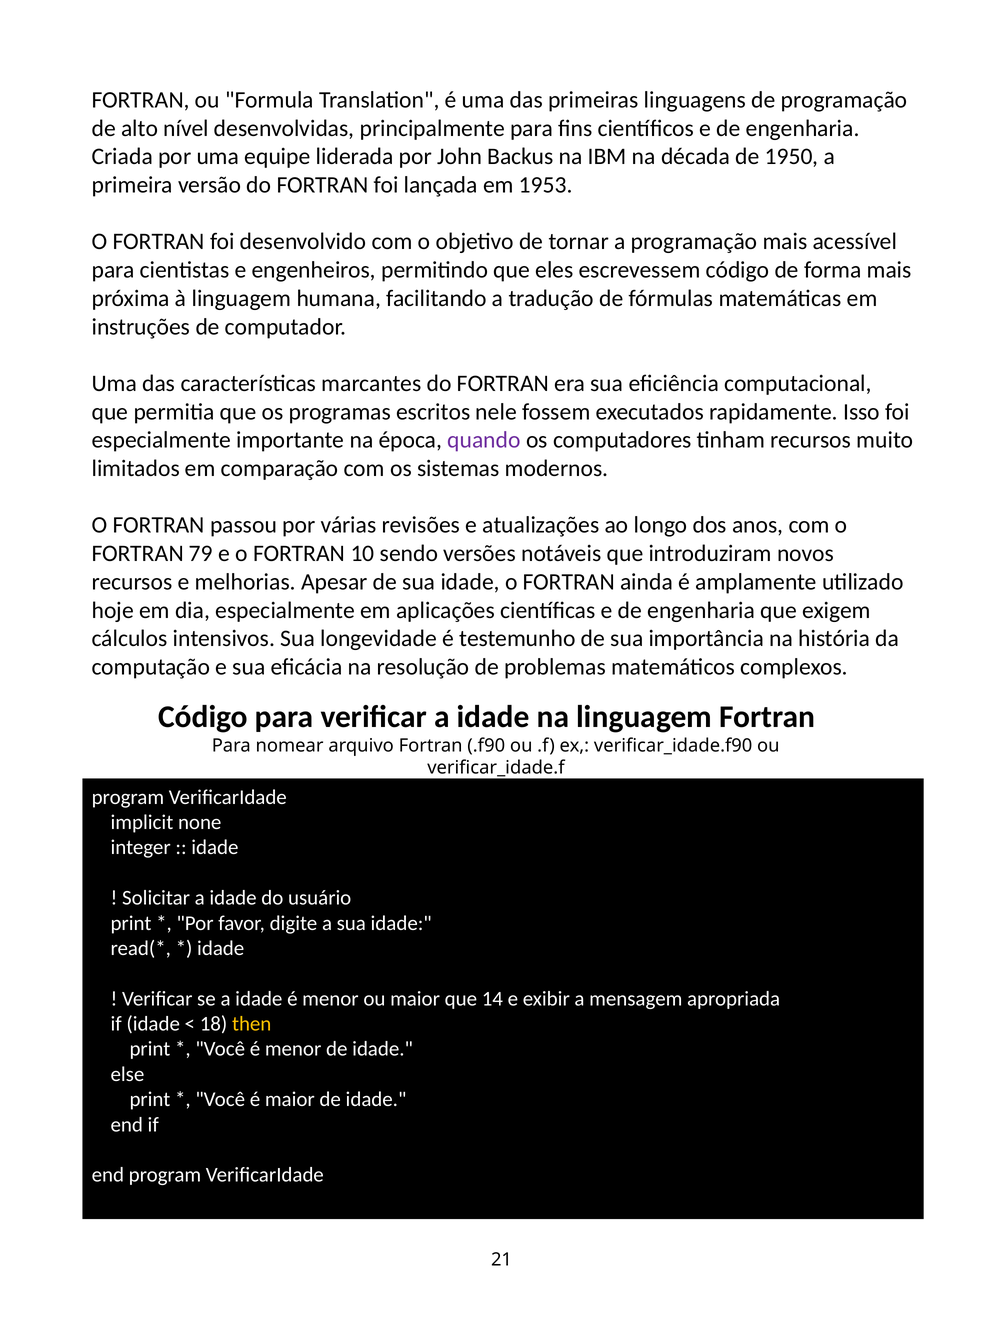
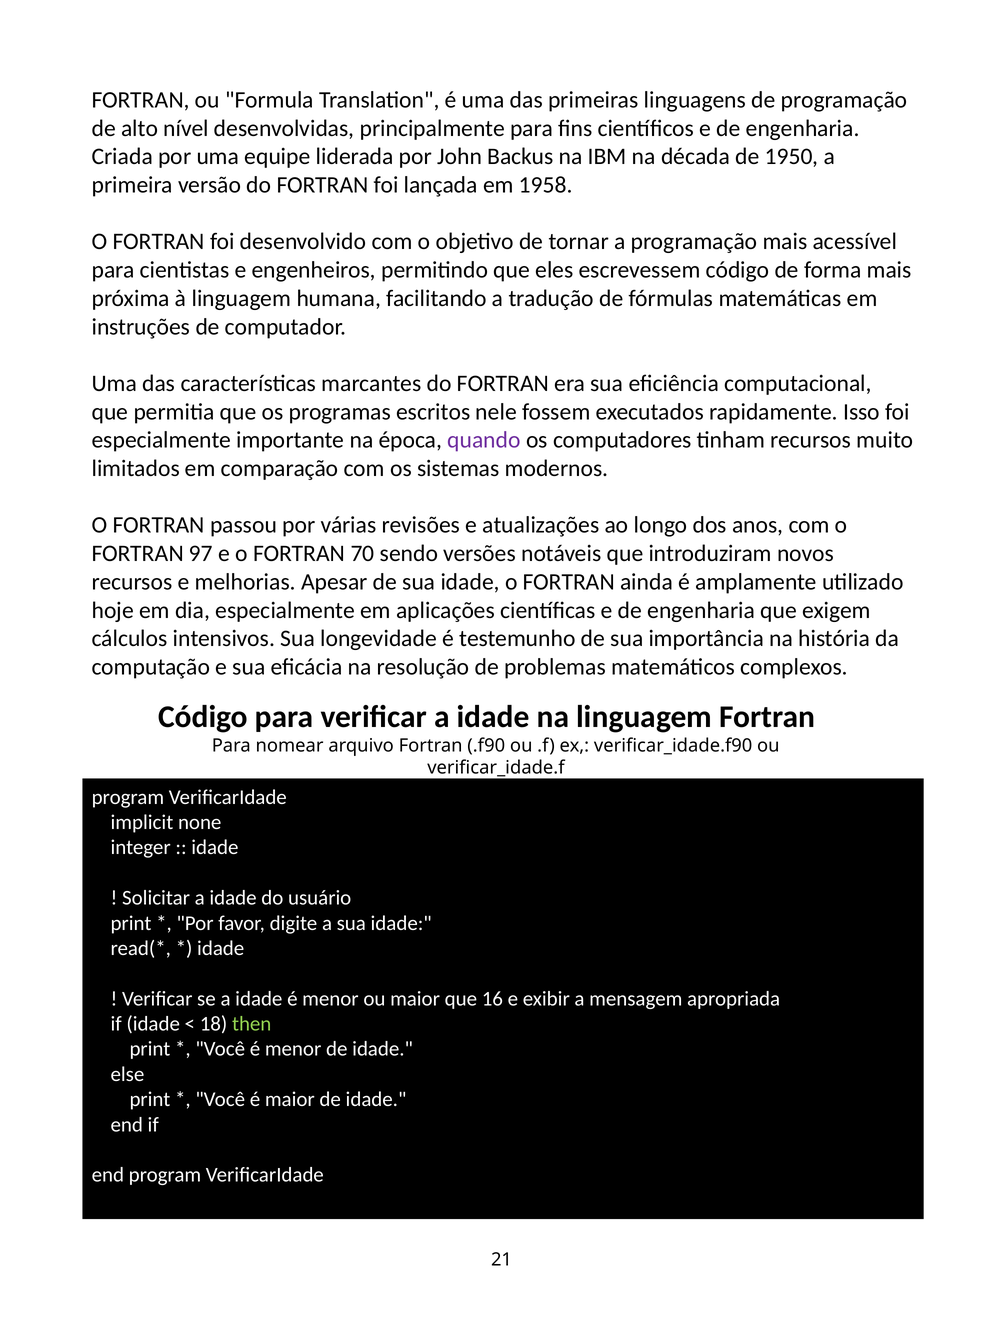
1953: 1953 -> 1958
79: 79 -> 97
10: 10 -> 70
14: 14 -> 16
then colour: yellow -> light green
